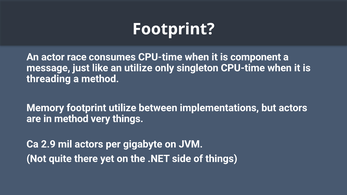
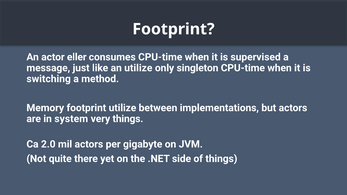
race: race -> eller
component: component -> supervised
threading: threading -> switching
in method: method -> system
2.9: 2.9 -> 2.0
